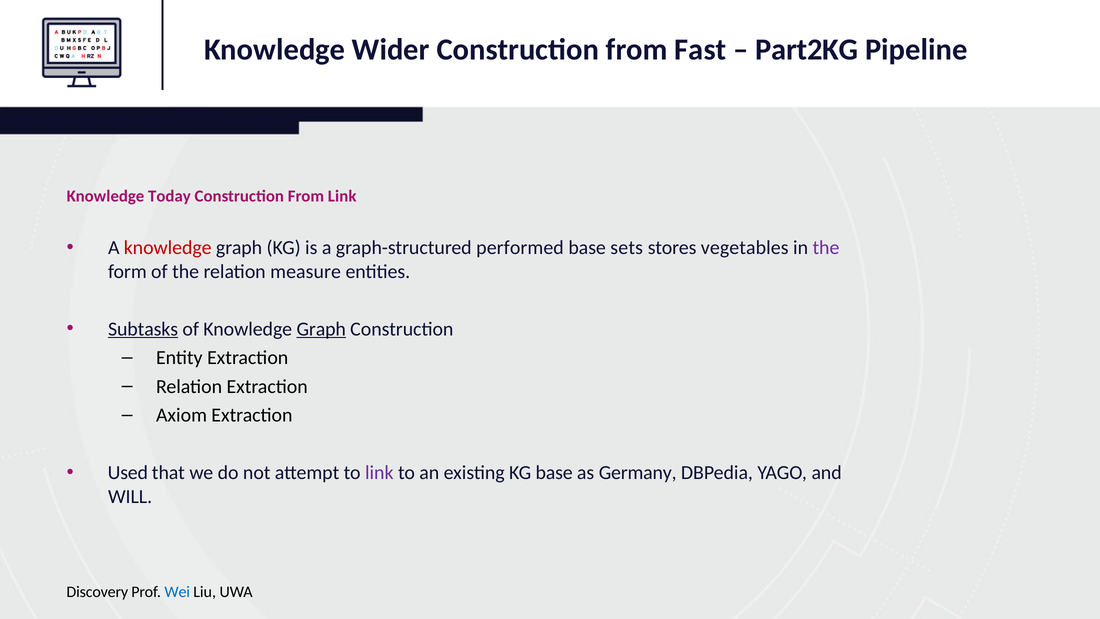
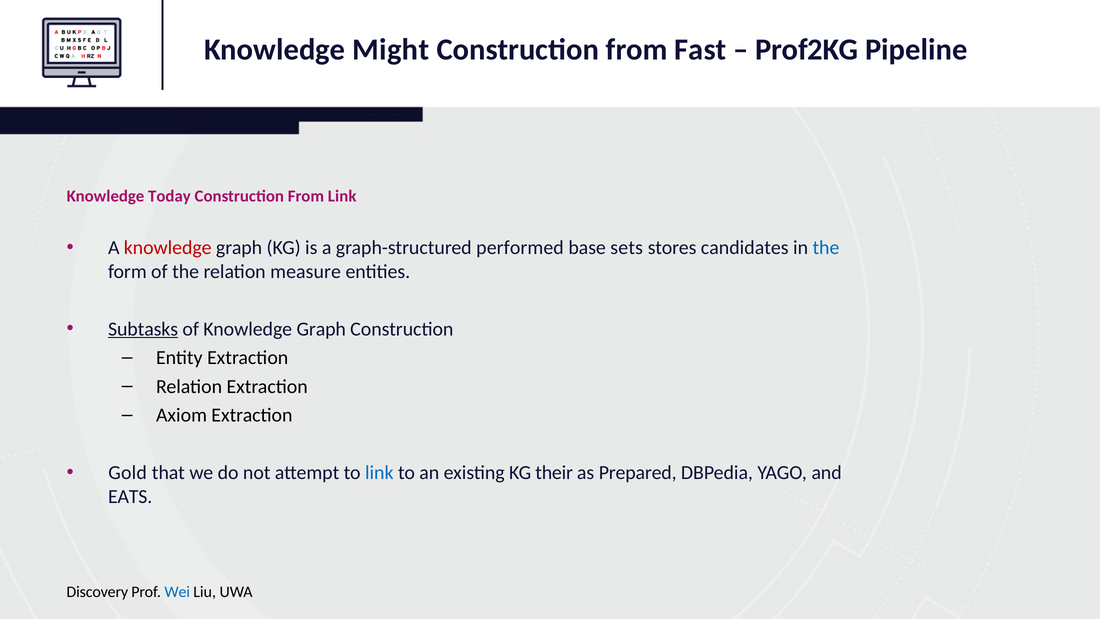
Wider: Wider -> Might
Part2KG: Part2KG -> Prof2KG
vegetables: vegetables -> candidates
the at (826, 248) colour: purple -> blue
Graph at (321, 329) underline: present -> none
Used: Used -> Gold
link at (379, 473) colour: purple -> blue
KG base: base -> their
Germany: Germany -> Prepared
WILL: WILL -> EATS
